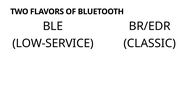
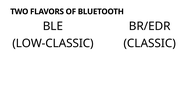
LOW-SERVICE: LOW-SERVICE -> LOW-CLASSIC
